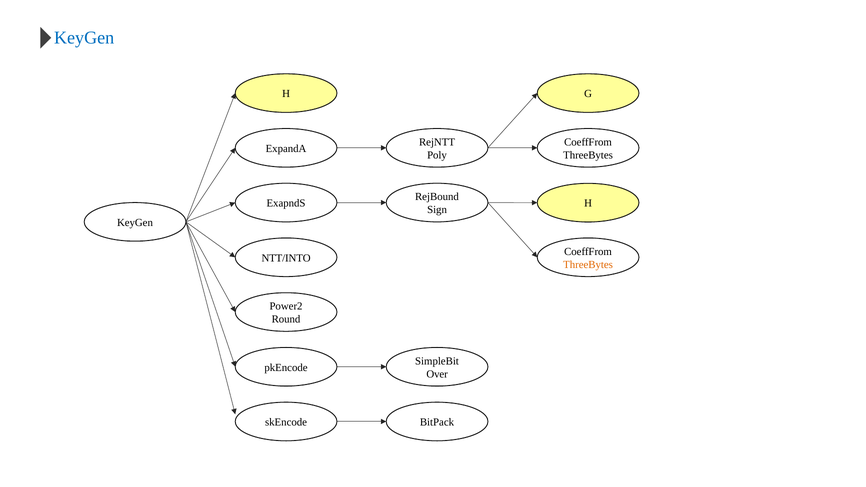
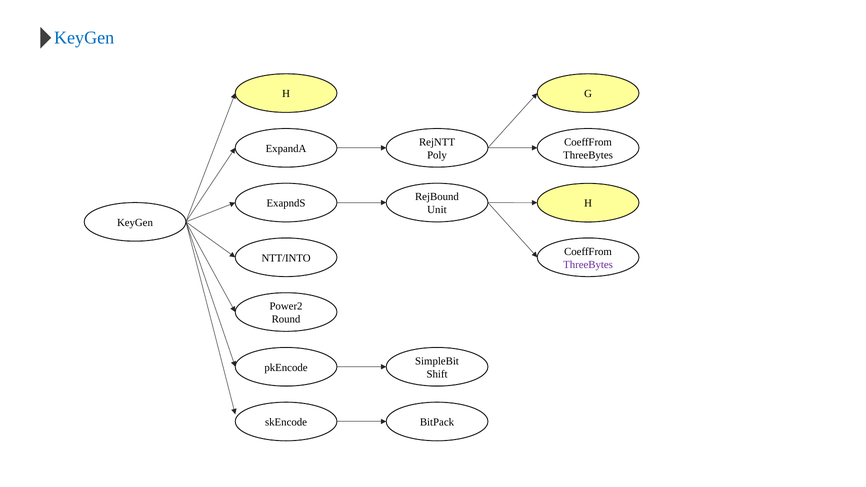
Sign: Sign -> Unit
ThreeBytes at (588, 265) colour: orange -> purple
Over: Over -> Shift
